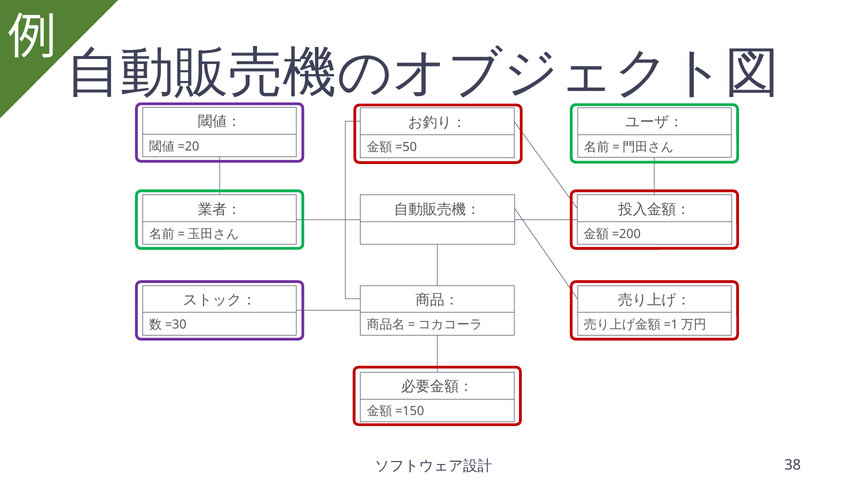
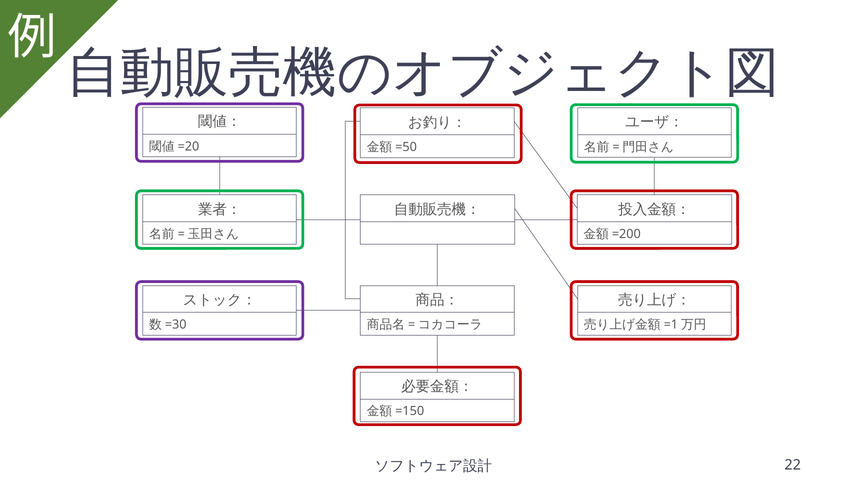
38: 38 -> 22
